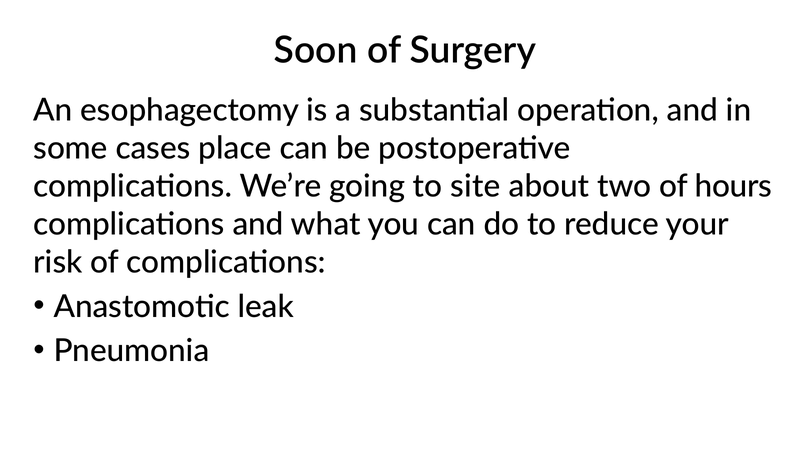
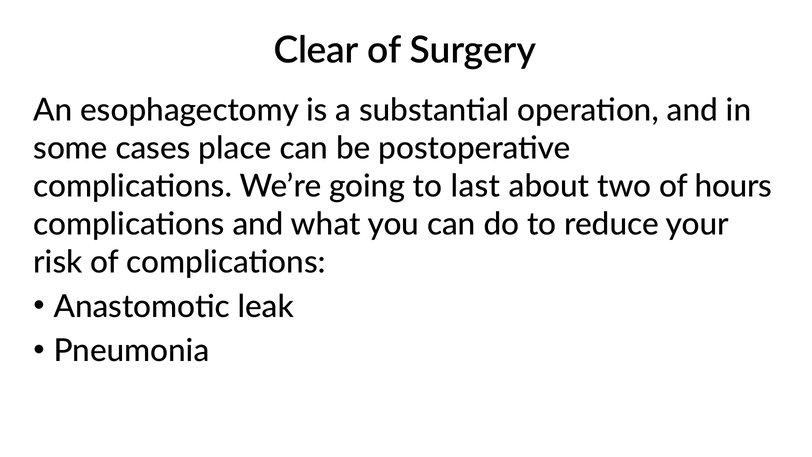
Soon: Soon -> Clear
site: site -> last
